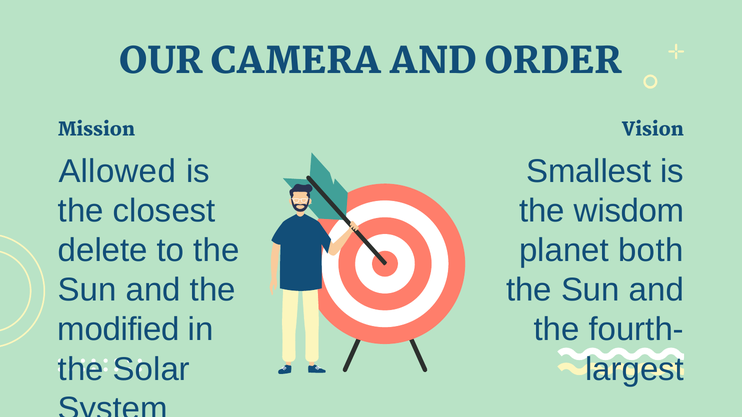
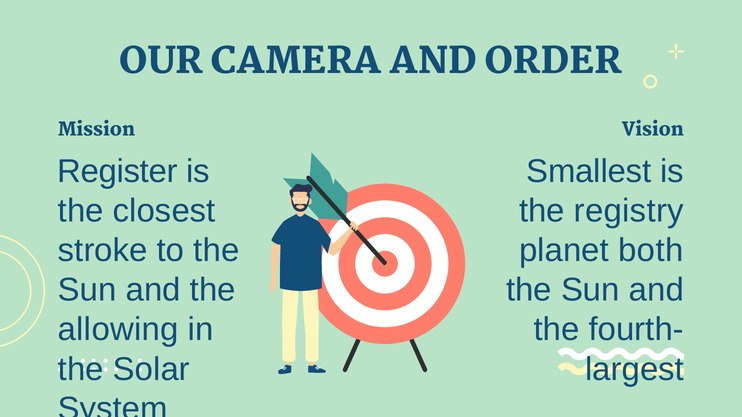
Allowed: Allowed -> Register
wisdom: wisdom -> registry
delete: delete -> stroke
modified: modified -> allowing
